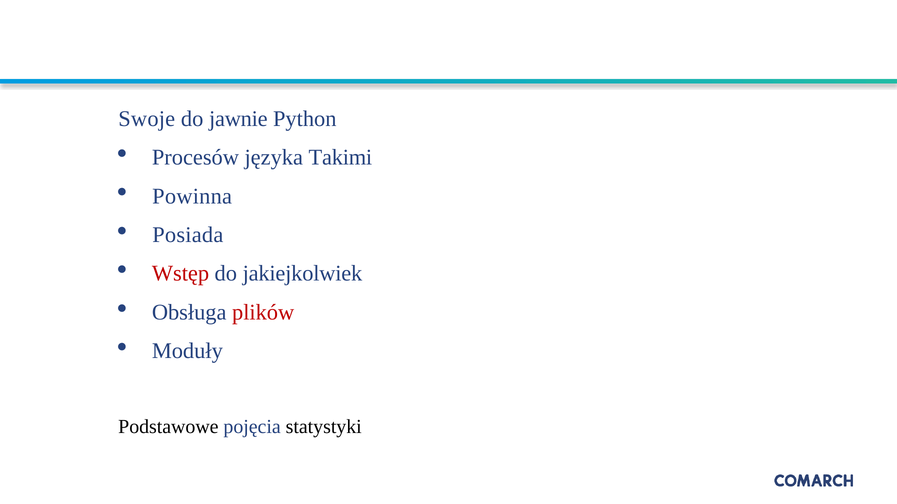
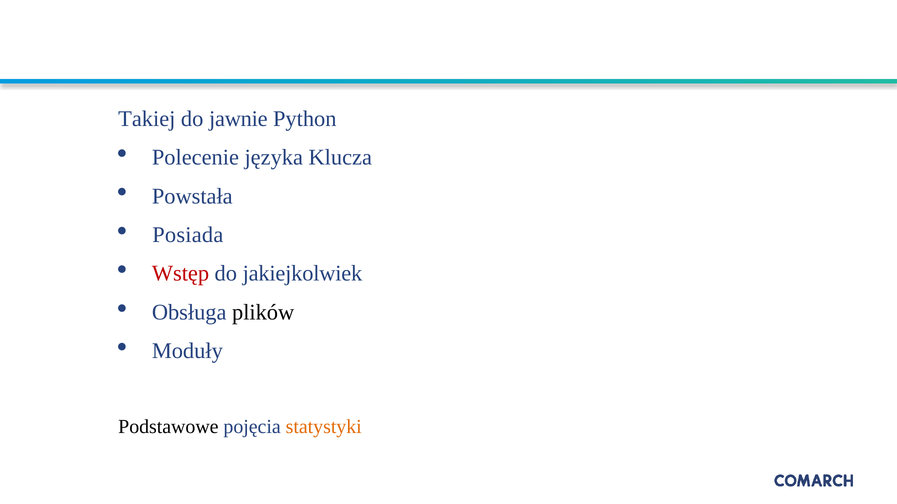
Swoje: Swoje -> Takiej
Procesów: Procesów -> Polecenie
Takimi: Takimi -> Klucza
Powinna: Powinna -> Powstała
plików colour: red -> black
statystyki colour: black -> orange
